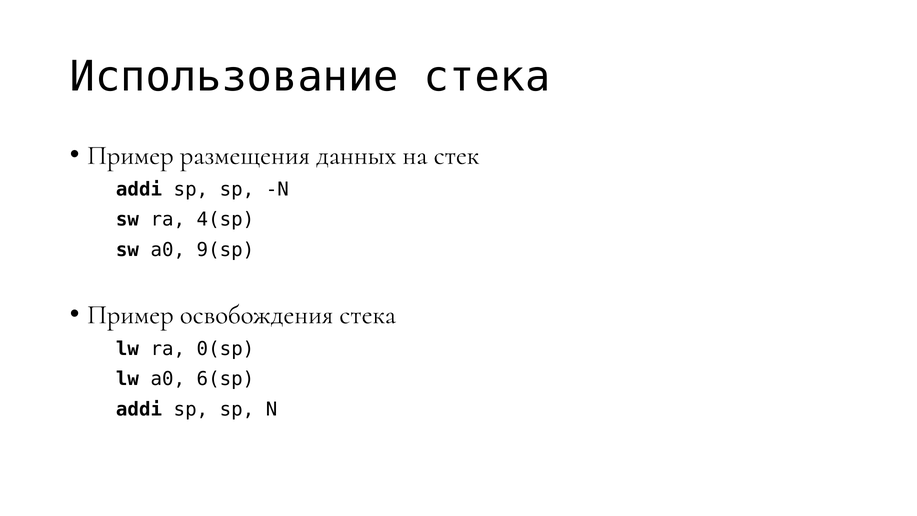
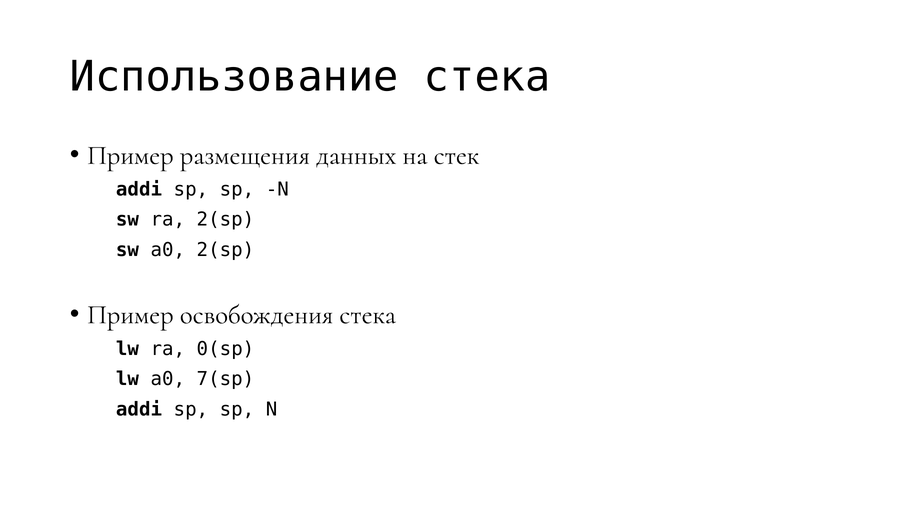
ra 4(sp: 4(sp -> 2(sp
a0 9(sp: 9(sp -> 2(sp
6(sp: 6(sp -> 7(sp
